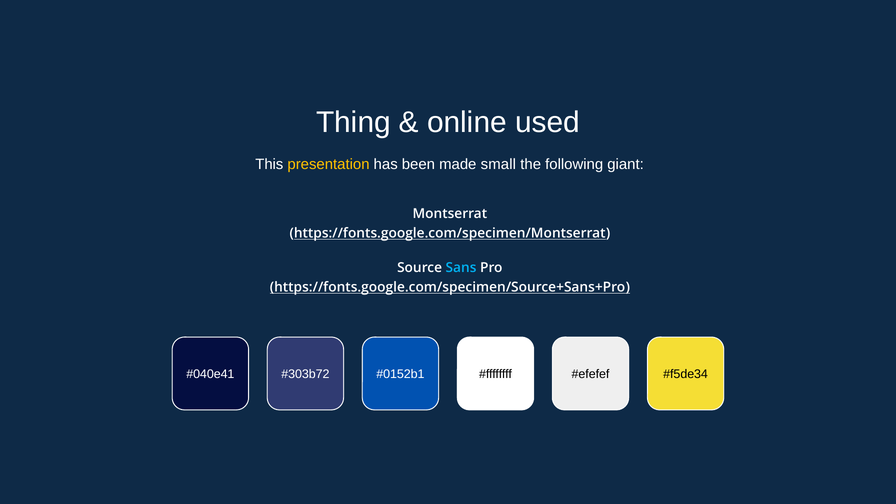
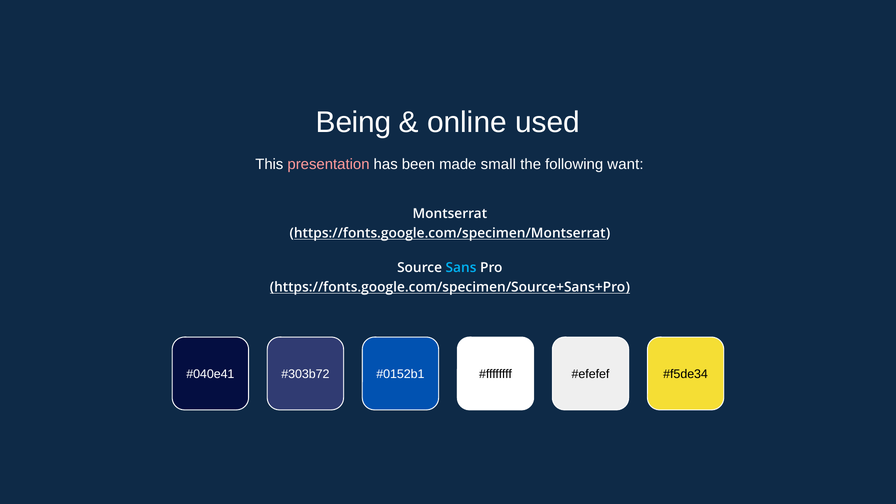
Thing: Thing -> Being
presentation colour: yellow -> pink
giant: giant -> want
